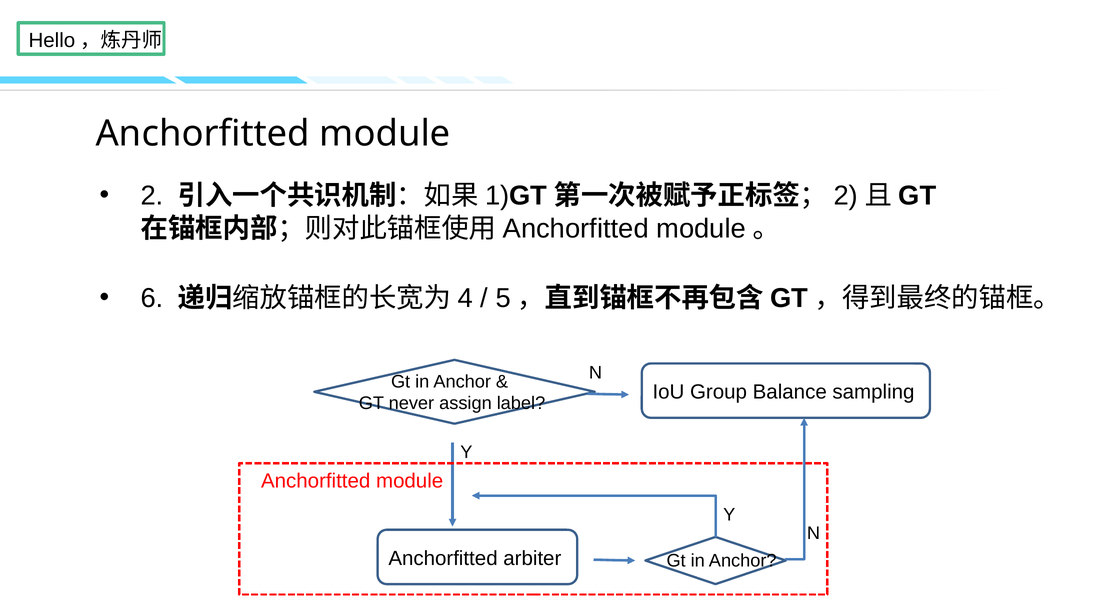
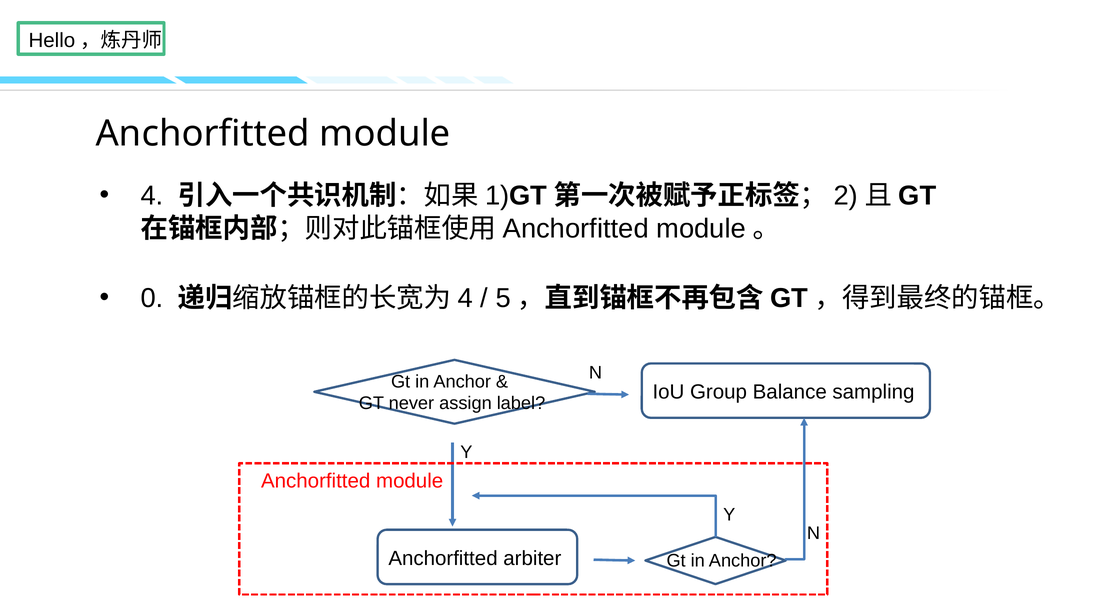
2: 2 -> 4
6: 6 -> 0
